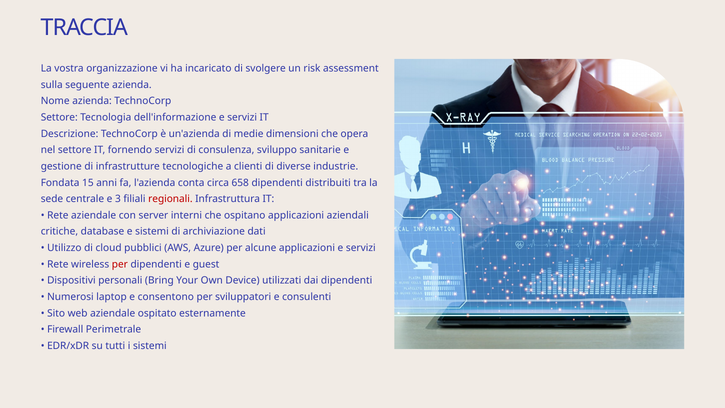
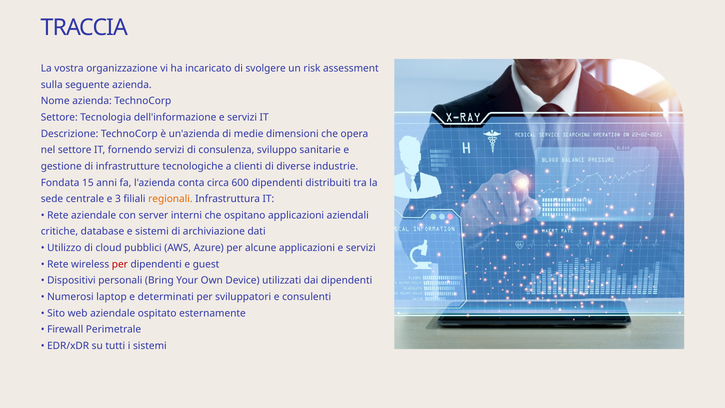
658: 658 -> 600
regionali colour: red -> orange
consentono: consentono -> determinati
